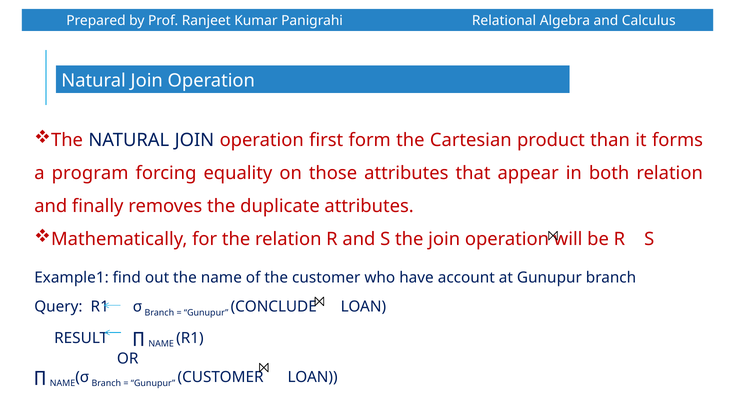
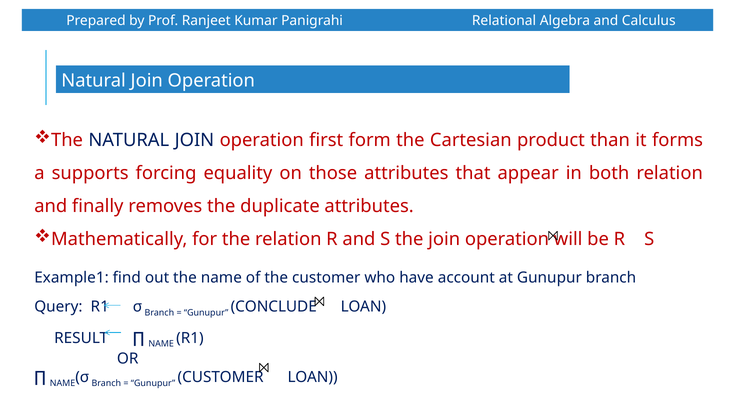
program: program -> supports
